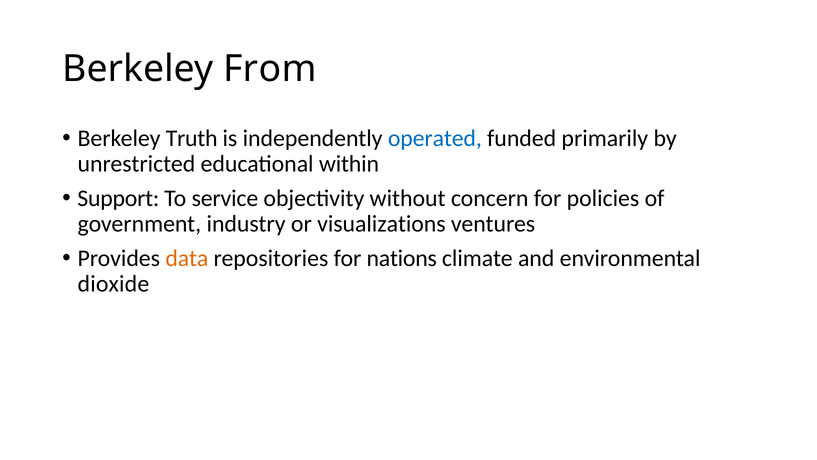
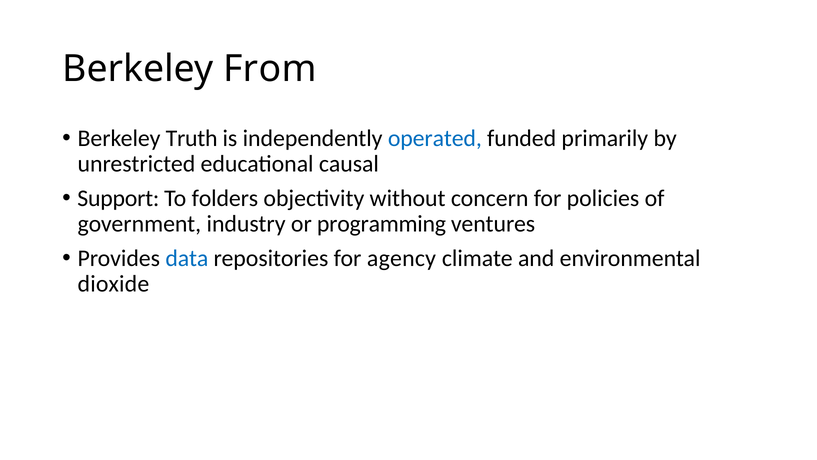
within: within -> causal
service: service -> folders
visualizations: visualizations -> programming
data colour: orange -> blue
nations: nations -> agency
